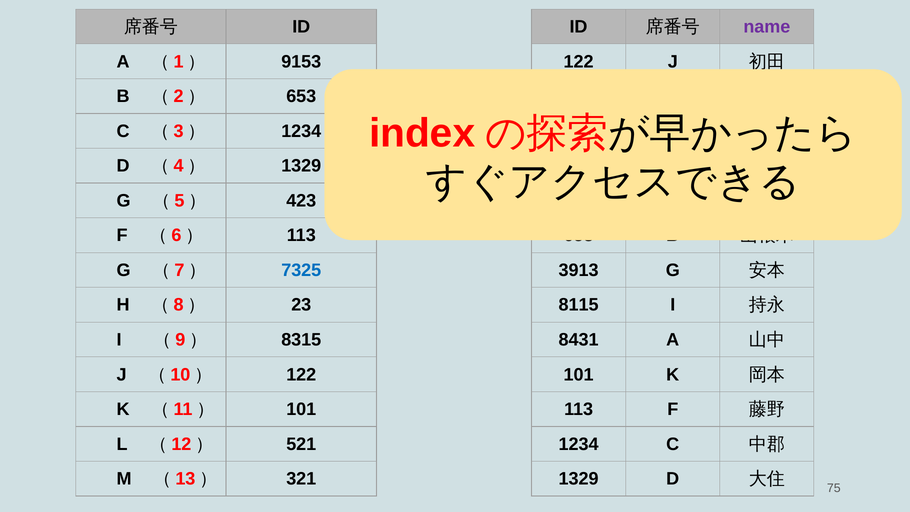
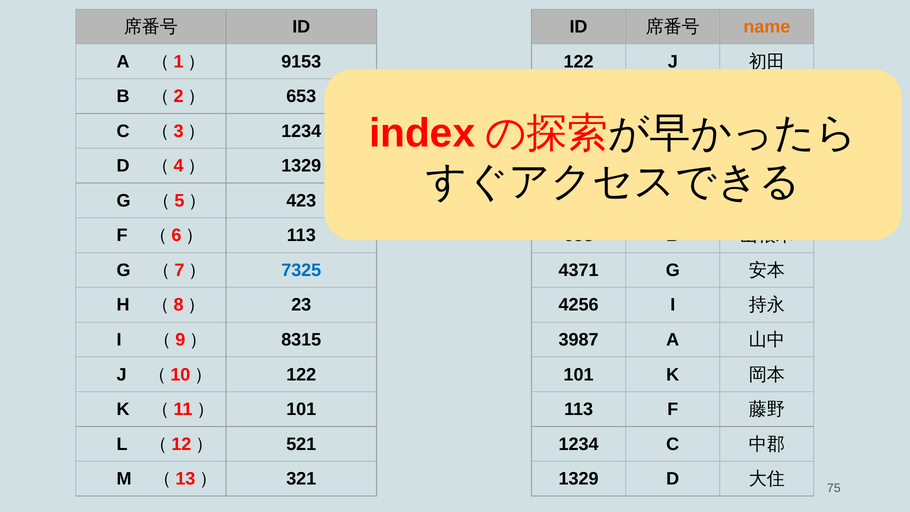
name colour: purple -> orange
3913: 3913 -> 4371
8115: 8115 -> 4256
8431: 8431 -> 3987
